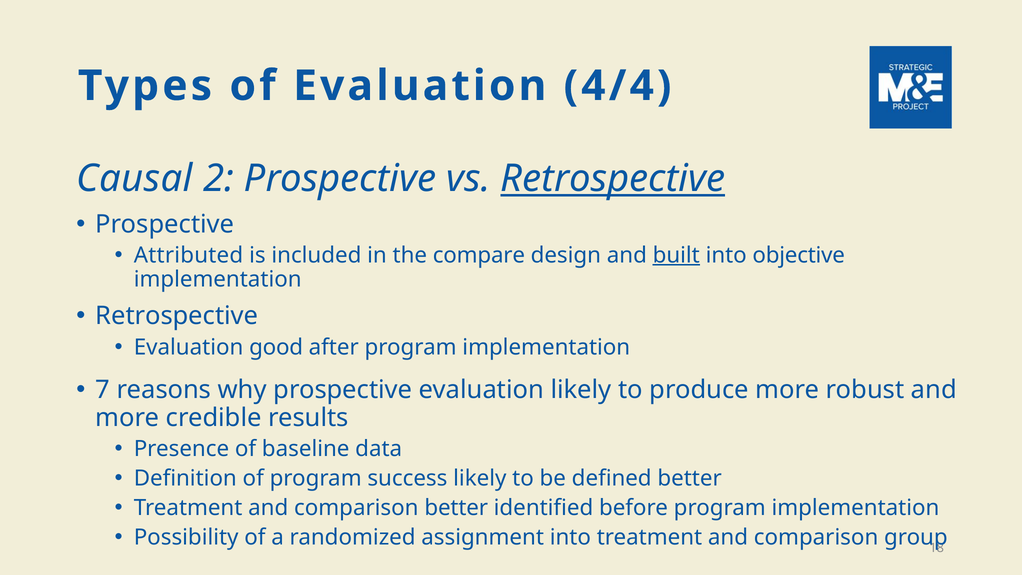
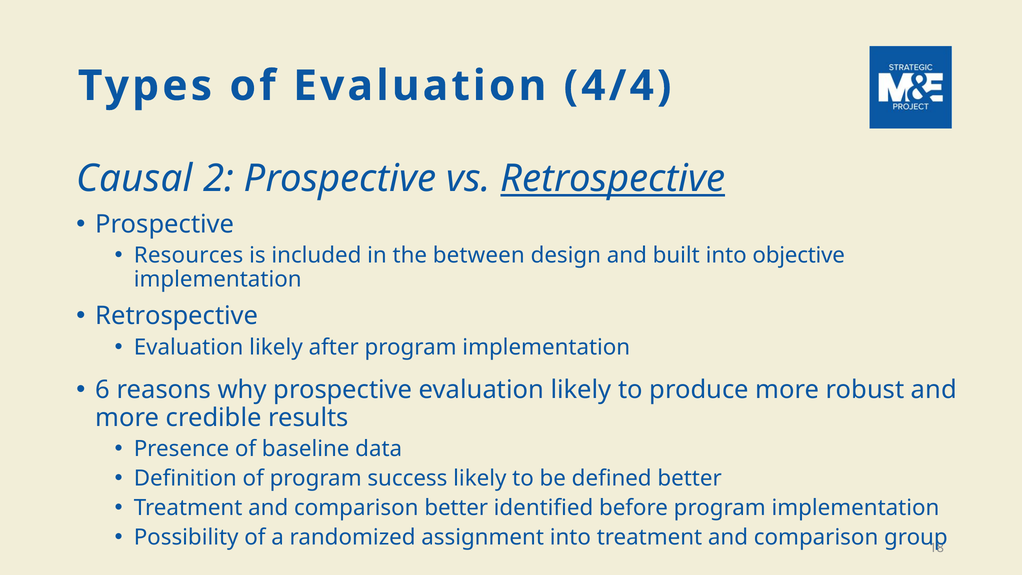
Attributed: Attributed -> Resources
compare: compare -> between
built underline: present -> none
good at (276, 347): good -> likely
7: 7 -> 6
